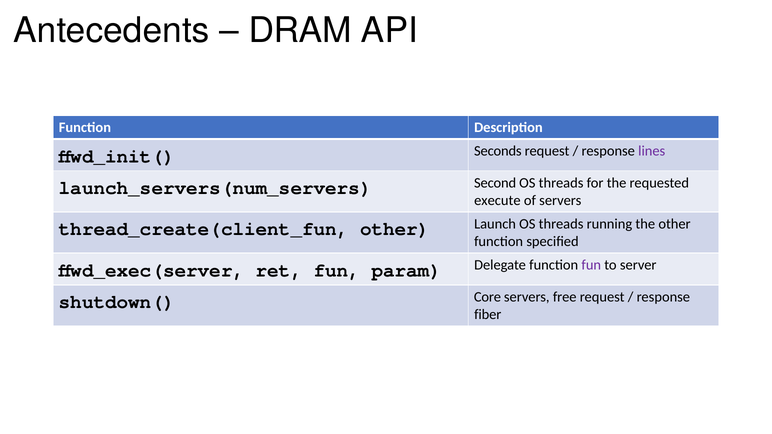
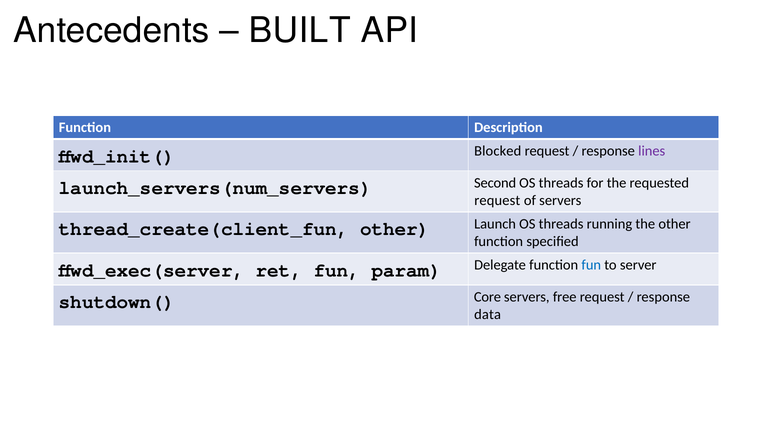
DRAM: DRAM -> BUILT
Seconds: Seconds -> Blocked
execute at (497, 201): execute -> request
fun at (591, 265) colour: purple -> blue
fiber: fiber -> data
